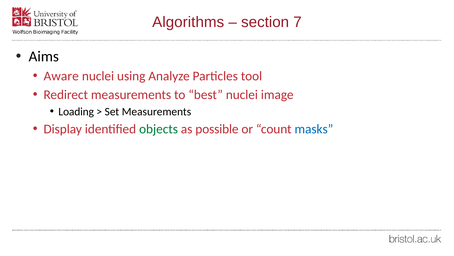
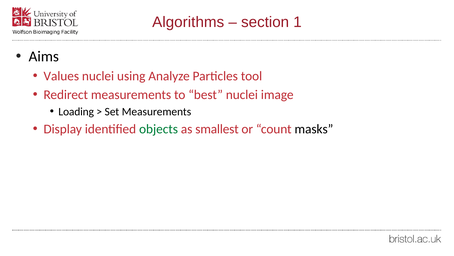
7: 7 -> 1
Aware: Aware -> Values
possible: possible -> smallest
masks colour: blue -> black
